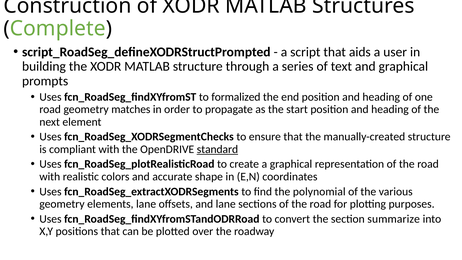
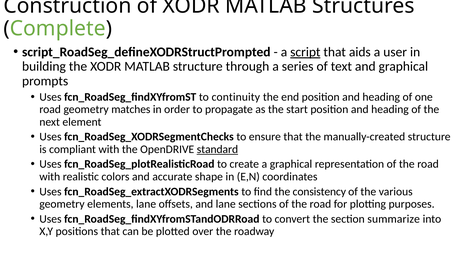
script underline: none -> present
formalized: formalized -> continuity
polynomial: polynomial -> consistency
